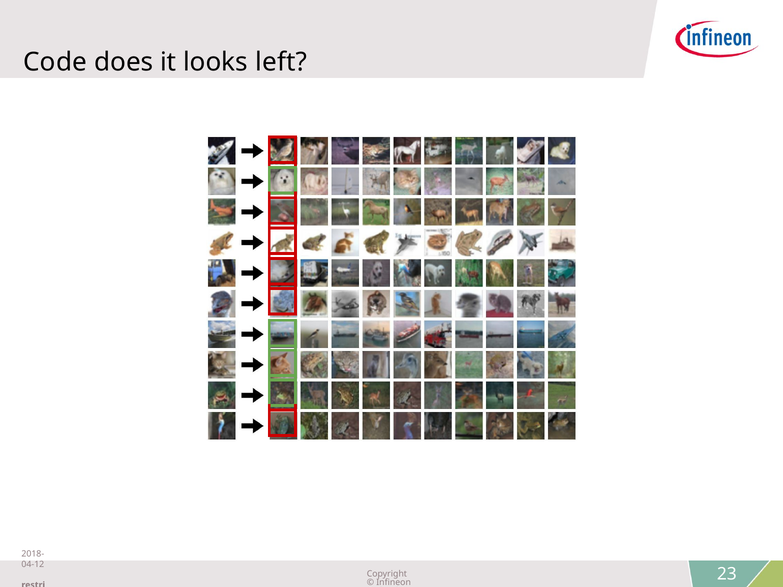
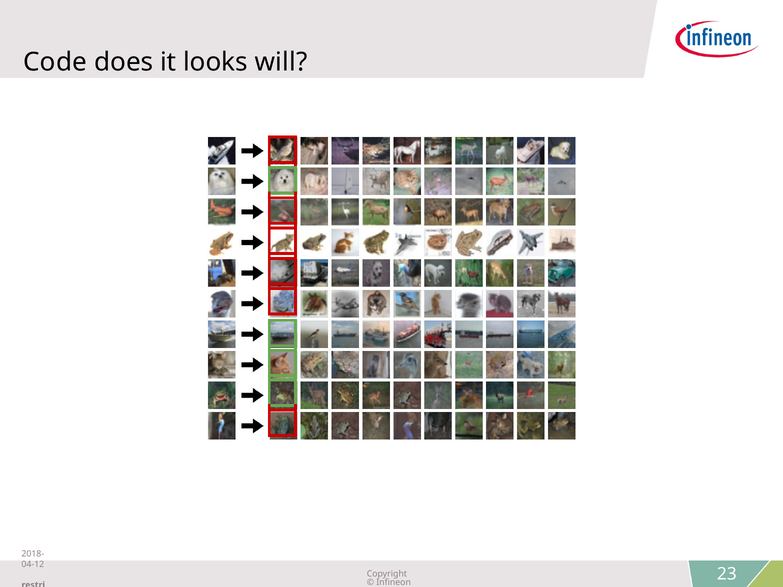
left: left -> will
